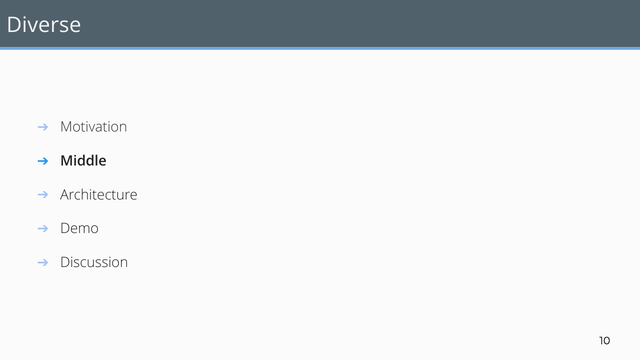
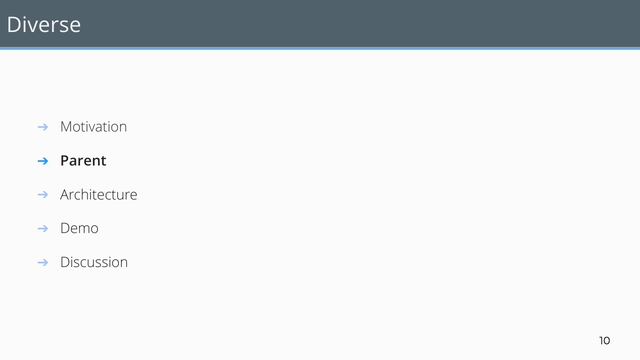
Middle: Middle -> Parent
